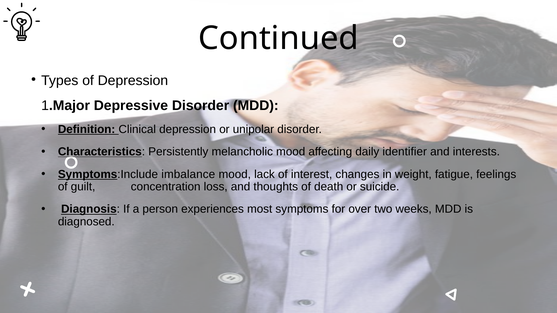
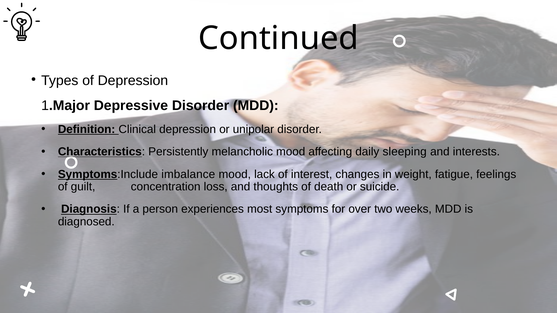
identifier: identifier -> sleeping
